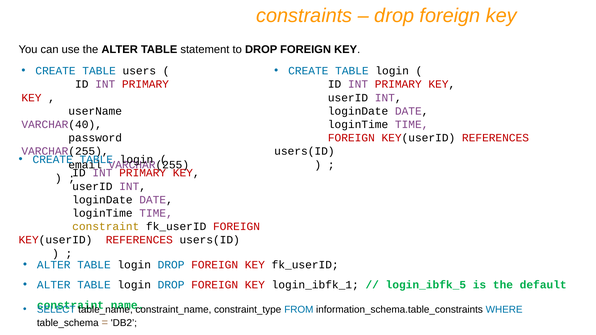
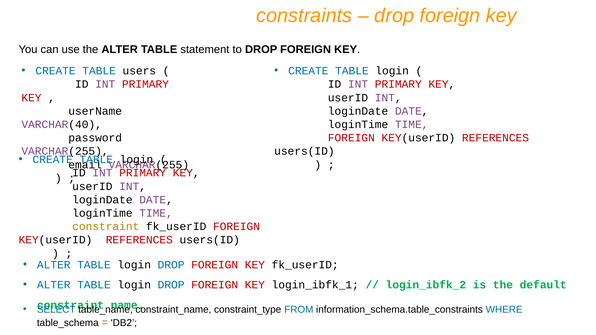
login_ibfk_5: login_ibfk_5 -> login_ibfk_2
